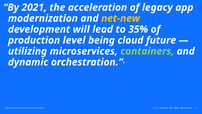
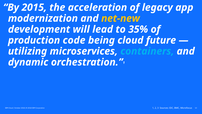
2021: 2021 -> 2015
level: level -> code
containers colour: light green -> light blue
